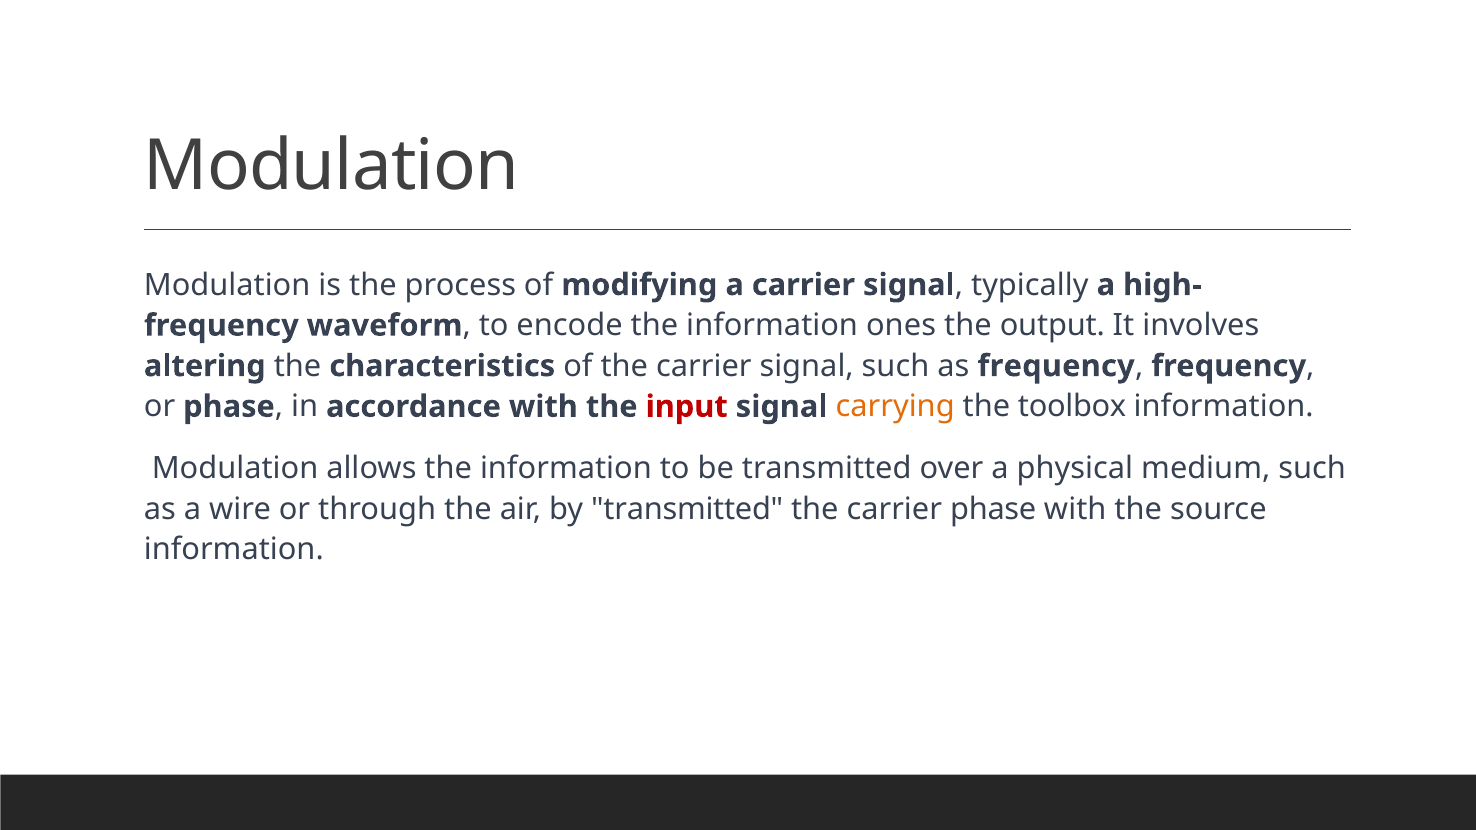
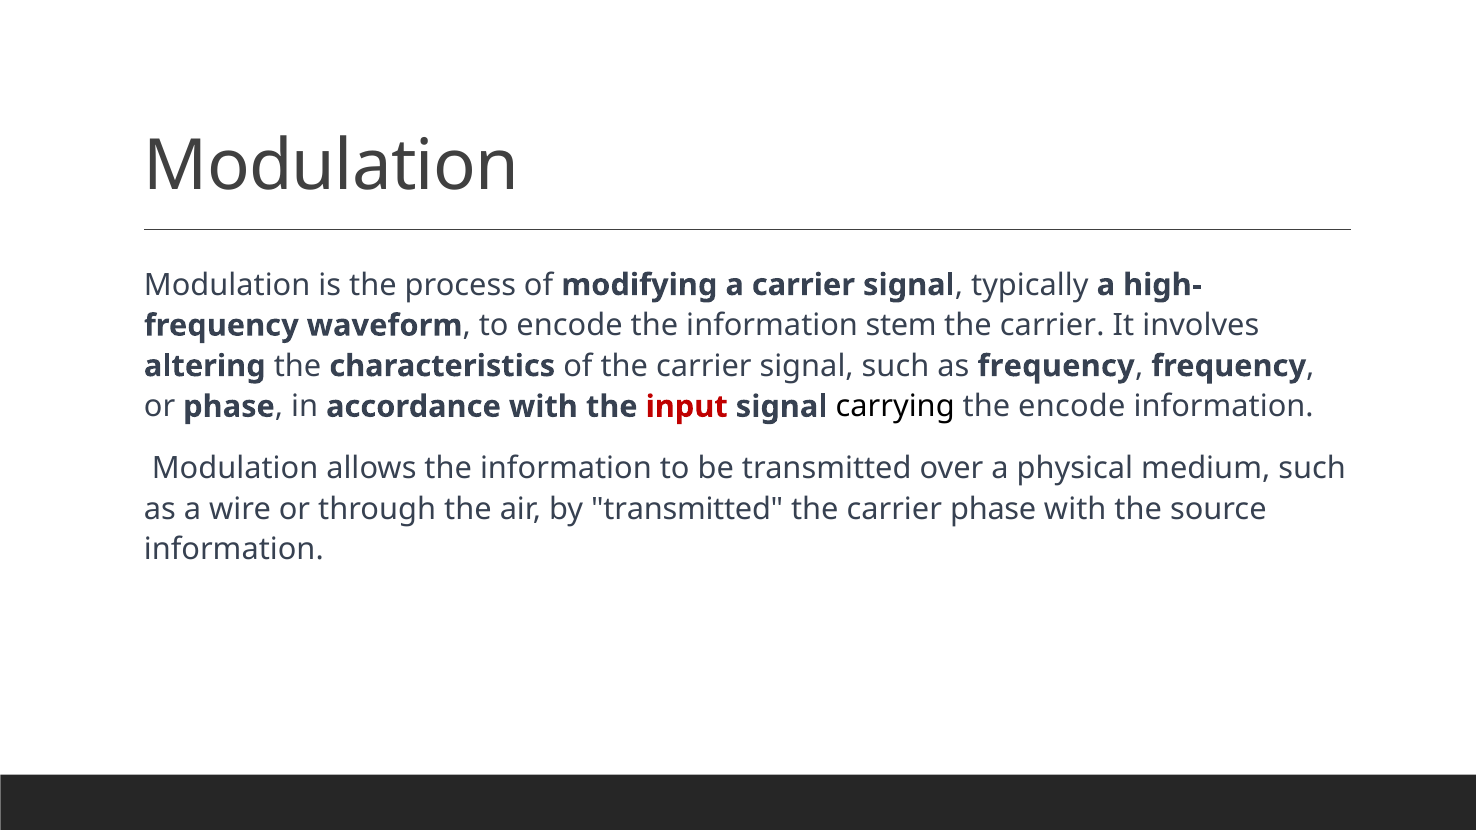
ones: ones -> stem
output at (1052, 326): output -> carrier
carrying colour: orange -> black
the toolbox: toolbox -> encode
